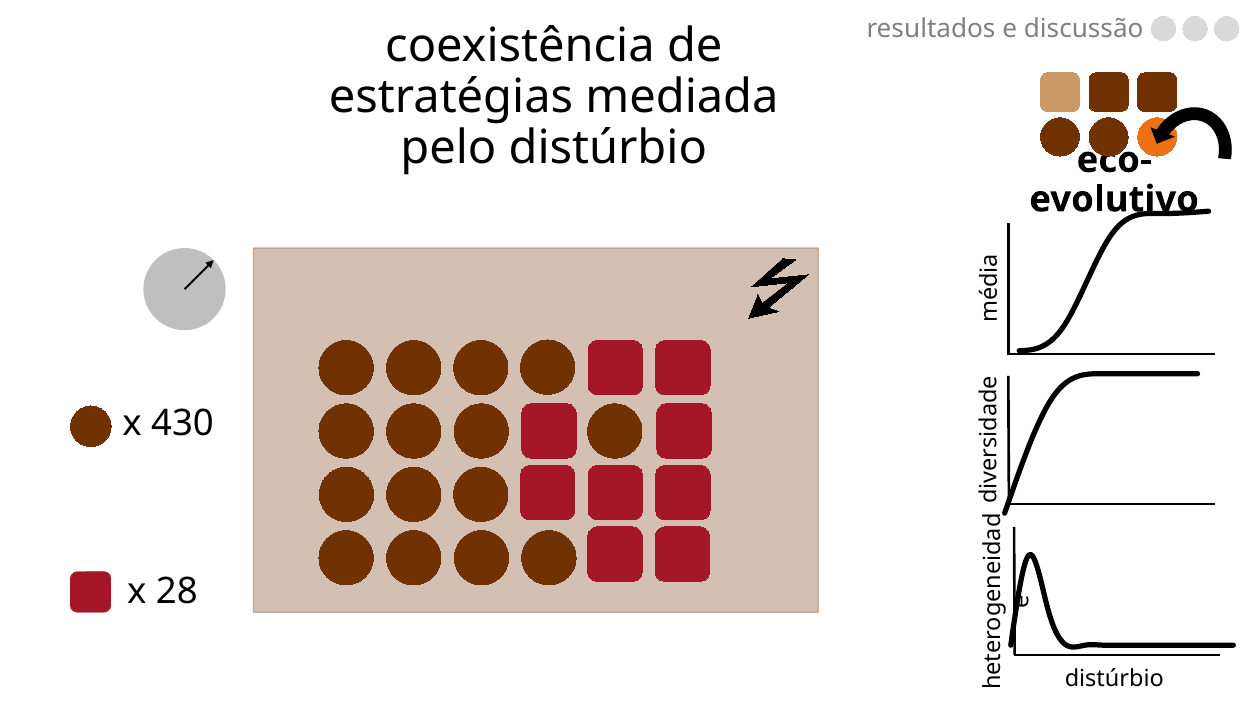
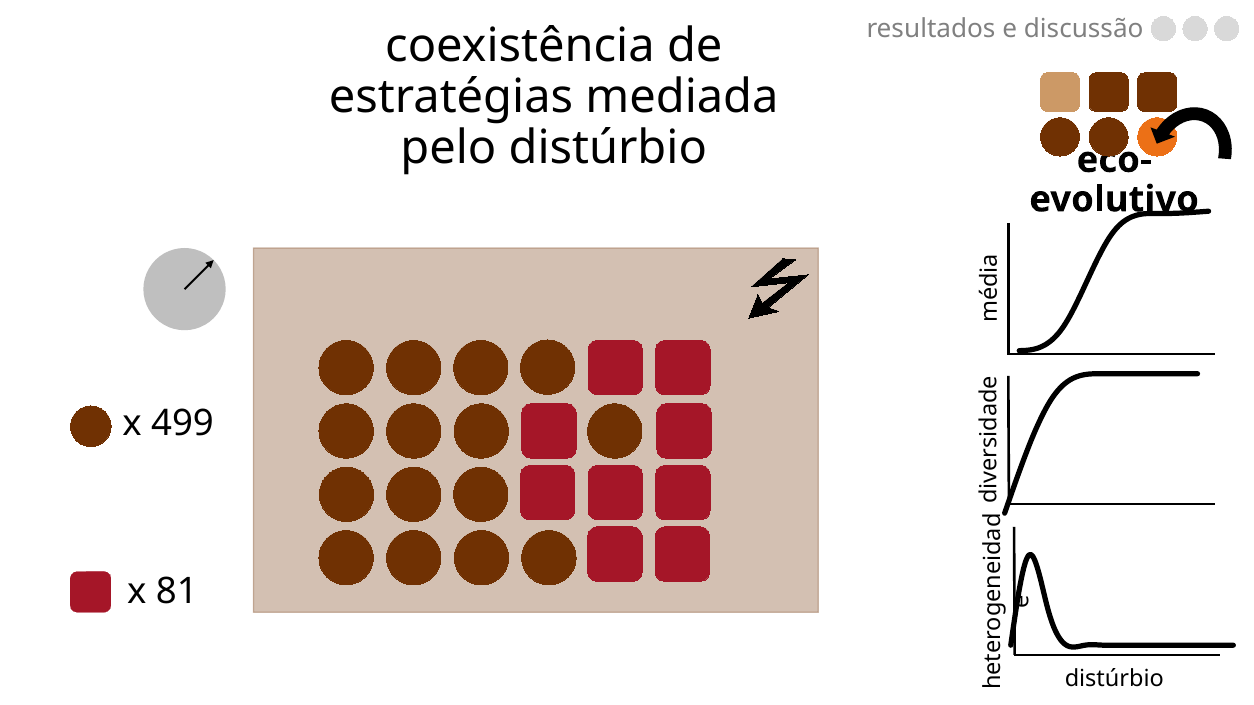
430: 430 -> 499
28: 28 -> 81
